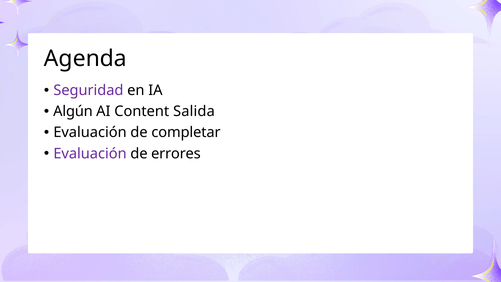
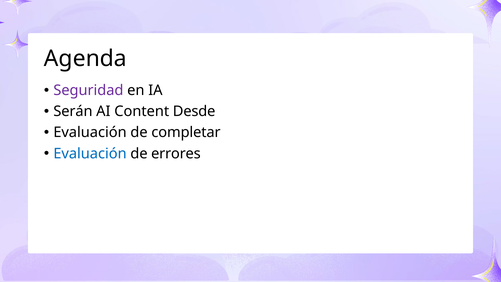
Algún: Algún -> Serán
Salida: Salida -> Desde
Evaluación at (90, 153) colour: purple -> blue
